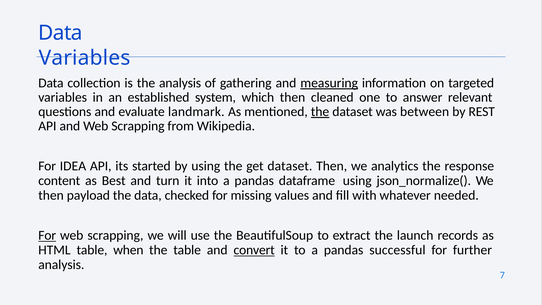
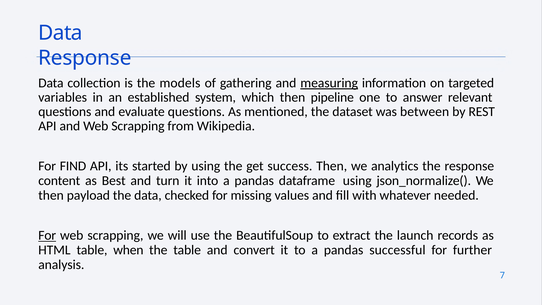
Variables at (85, 58): Variables -> Response
the analysis: analysis -> models
cleaned: cleaned -> pipeline
evaluate landmark: landmark -> questions
the at (320, 112) underline: present -> none
IDEA: IDEA -> FIND
get dataset: dataset -> success
convert underline: present -> none
